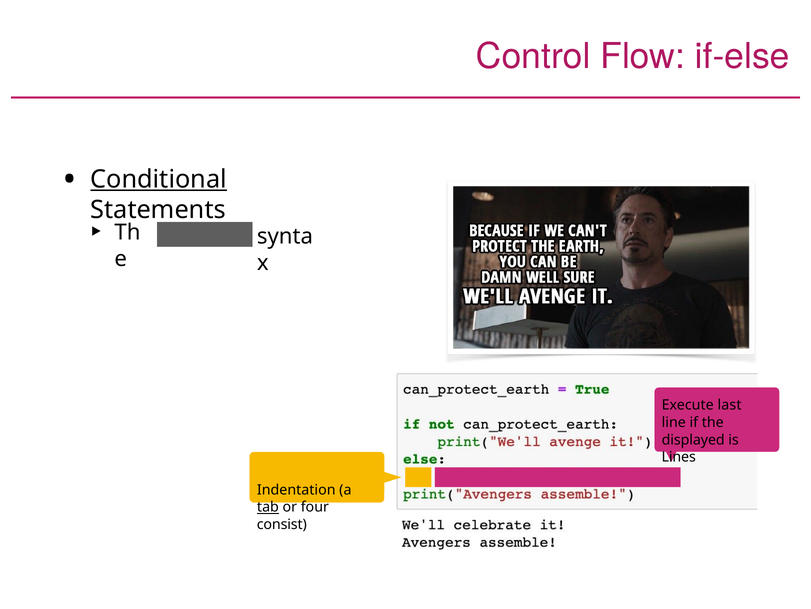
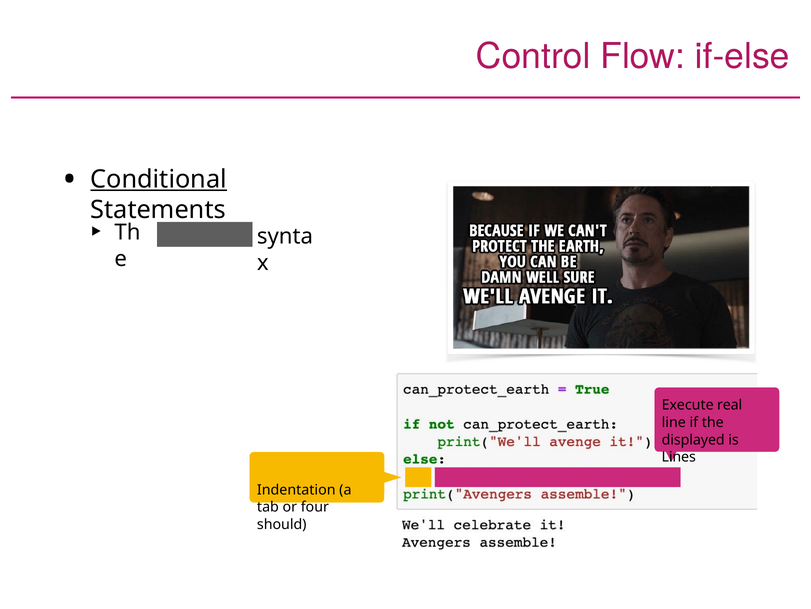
last: last -> real
tab underline: present -> none
consist: consist -> should
